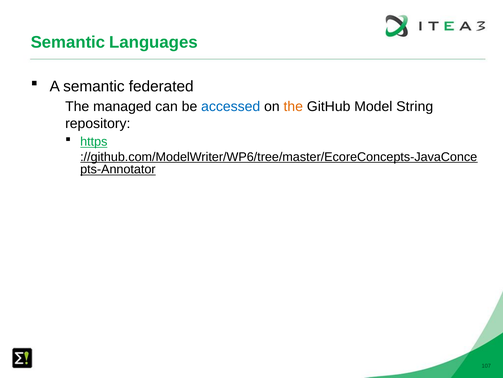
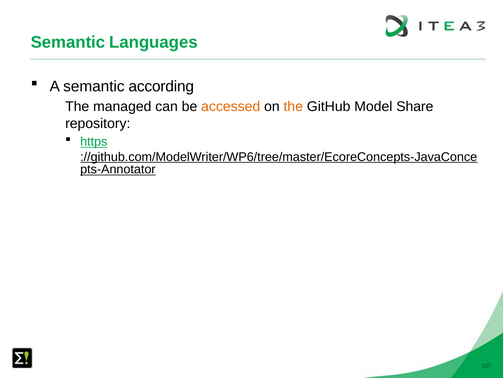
federated: federated -> according
accessed colour: blue -> orange
String: String -> Share
